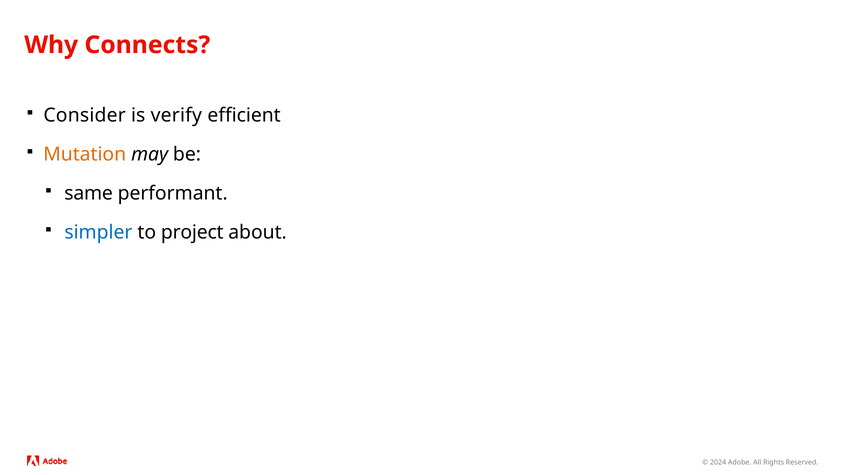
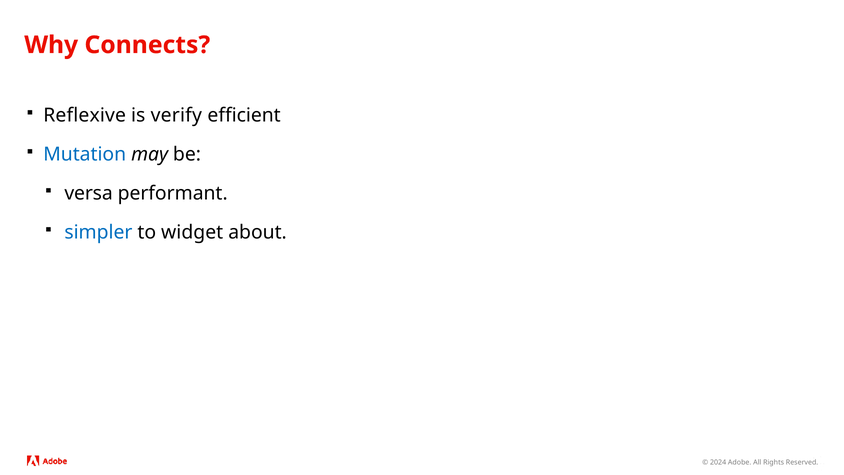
Consider: Consider -> Reflexive
Mutation colour: orange -> blue
same: same -> versa
project: project -> widget
